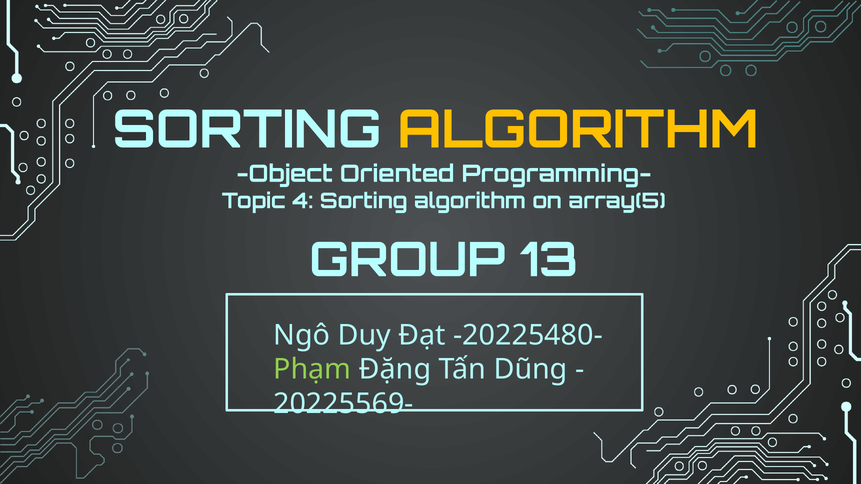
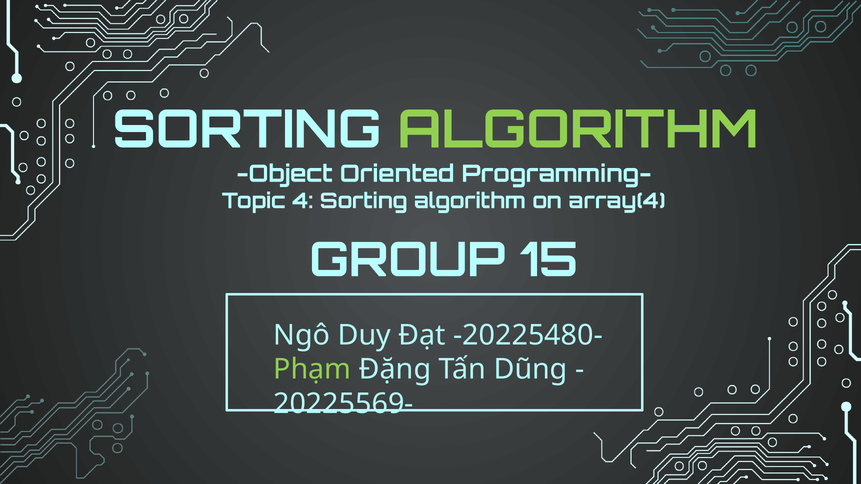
ALGORITHM at (578, 130) colour: yellow -> light green
array(5: array(5 -> array(4
13: 13 -> 15
